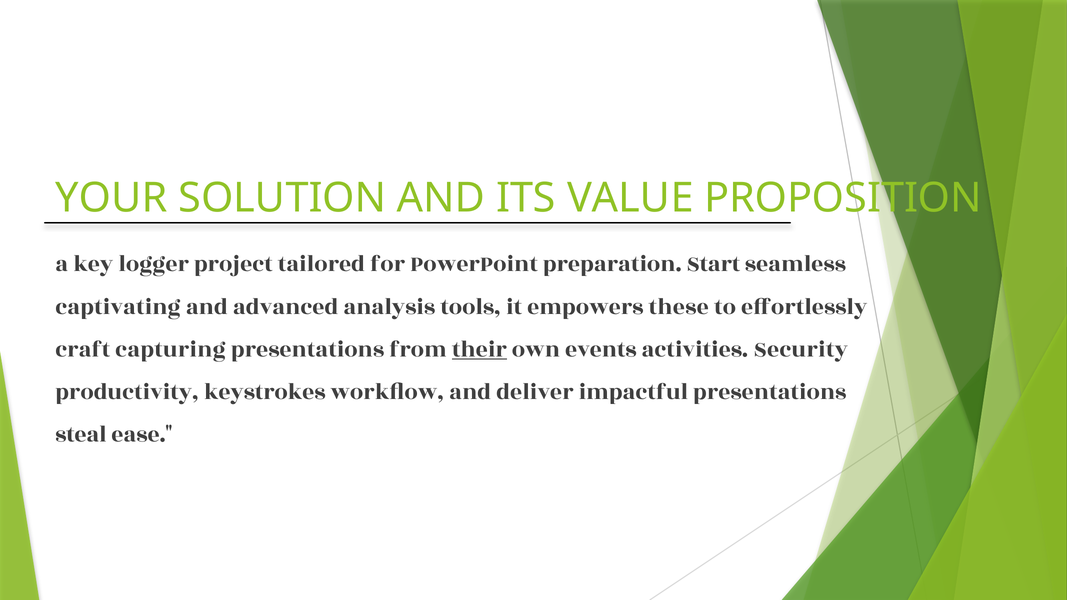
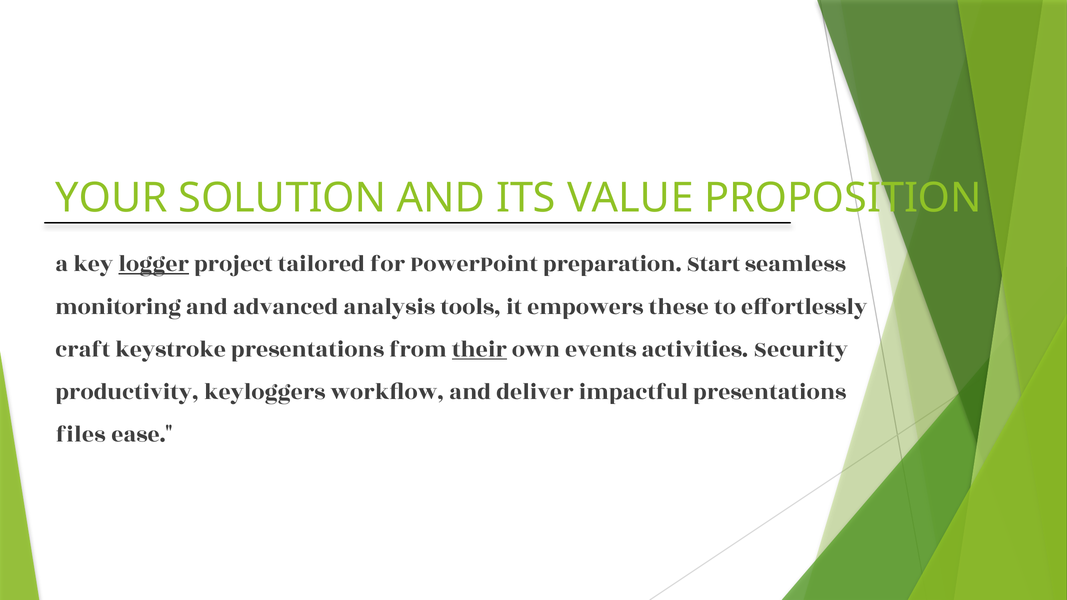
logger underline: none -> present
captivating: captivating -> monitoring
capturing: capturing -> keystroke
keystrokes: keystrokes -> keyloggers
steal: steal -> files
